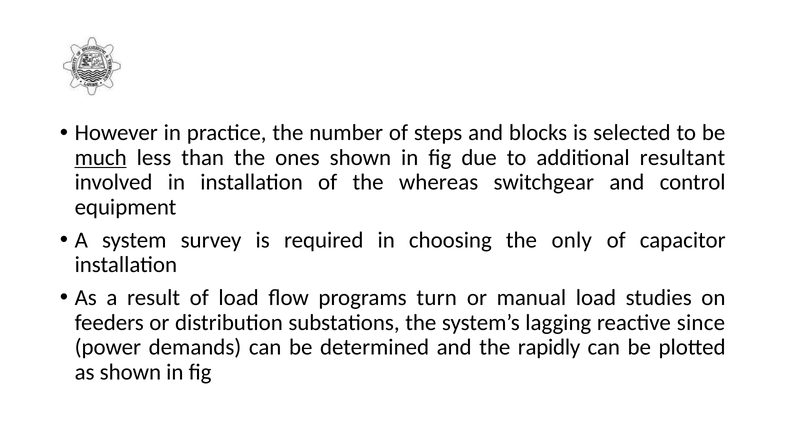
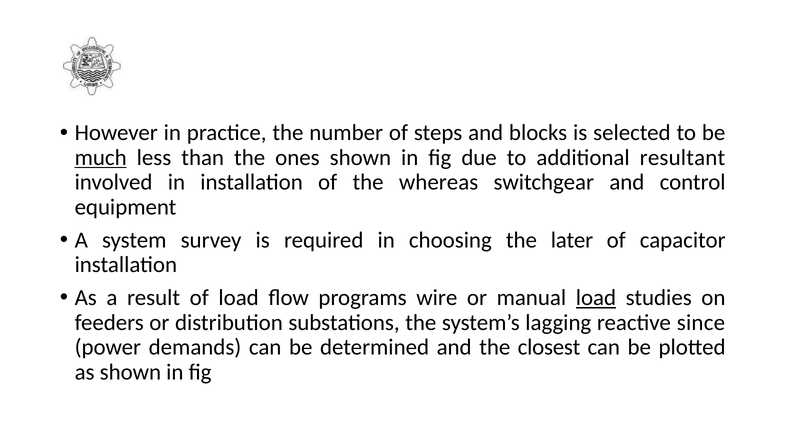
only: only -> later
turn: turn -> wire
load at (596, 298) underline: none -> present
rapidly: rapidly -> closest
